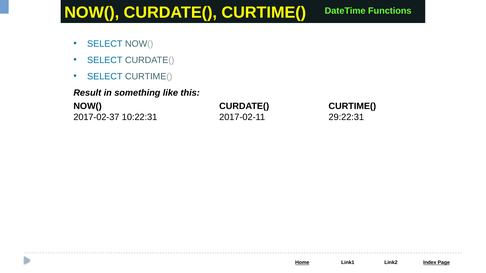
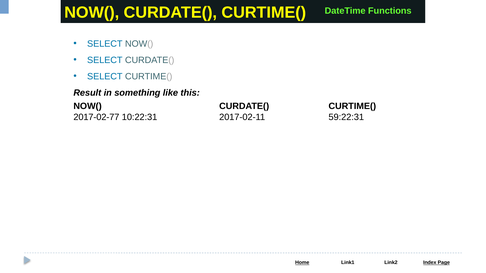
2017-02-37: 2017-02-37 -> 2017-02-77
29:22:31: 29:22:31 -> 59:22:31
